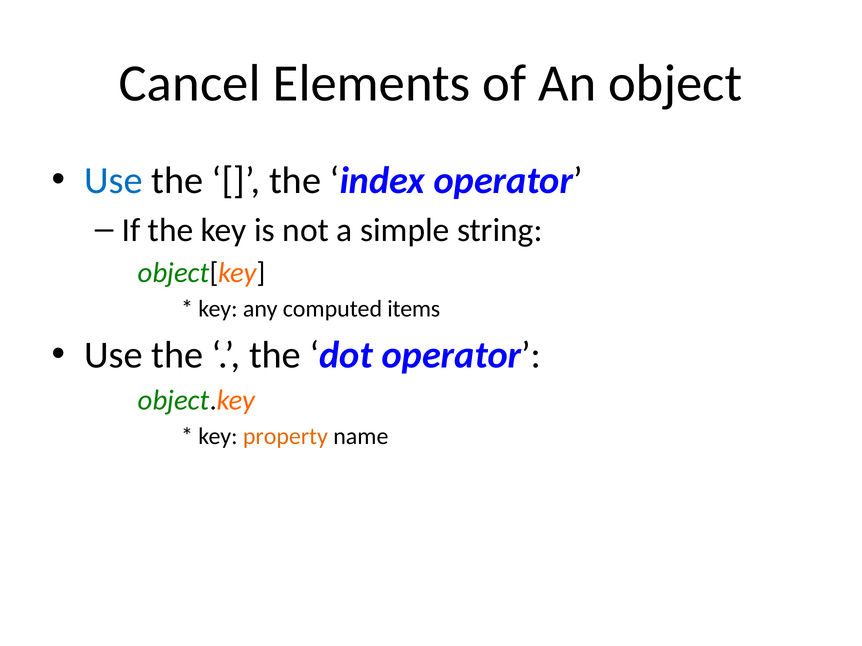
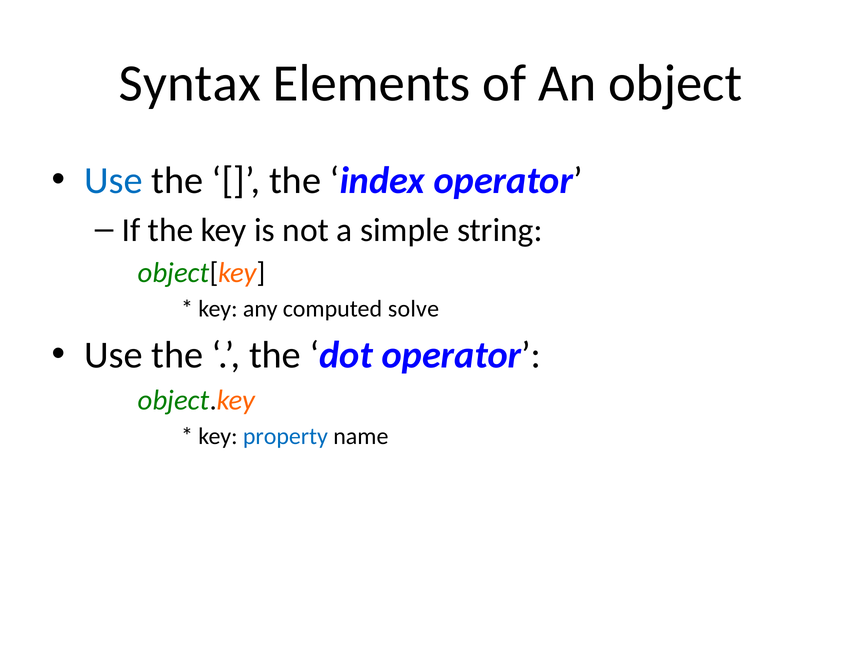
Cancel: Cancel -> Syntax
items: items -> solve
property colour: orange -> blue
